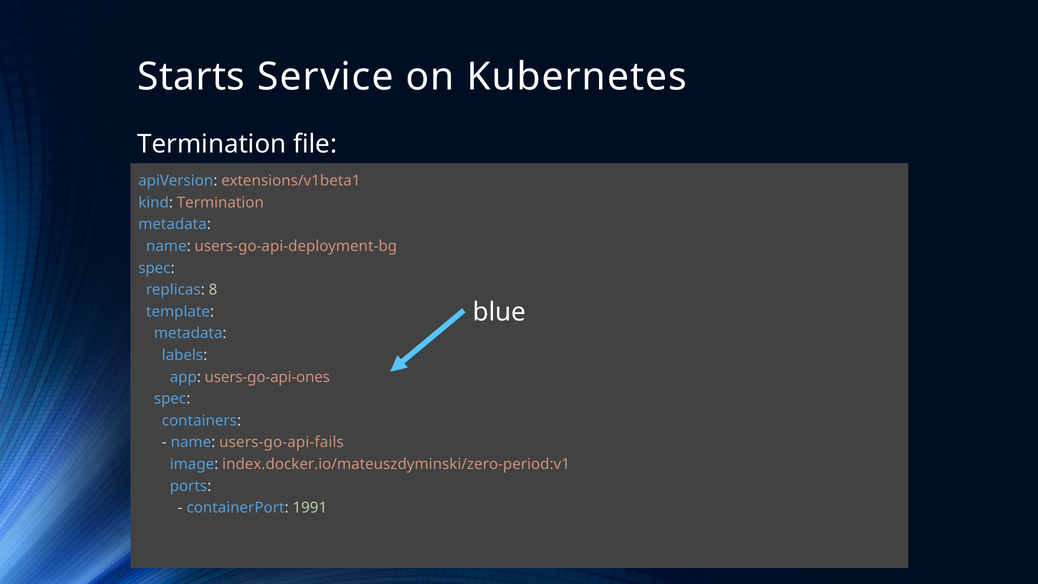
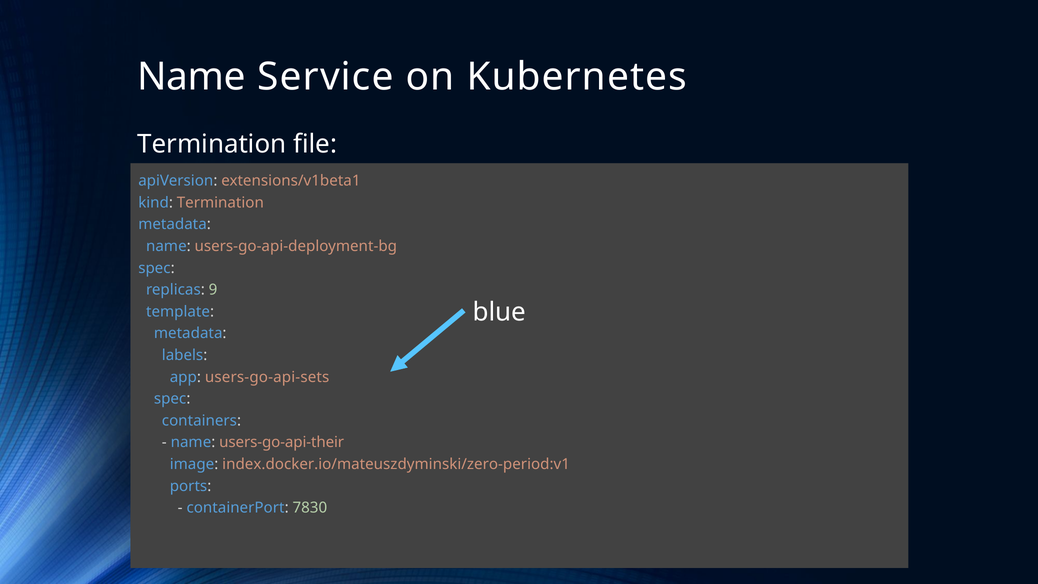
Starts at (191, 77): Starts -> Name
8: 8 -> 9
users-go-api-ones: users-go-api-ones -> users-go-api-sets
users-go-api-fails: users-go-api-fails -> users-go-api-their
1991: 1991 -> 7830
